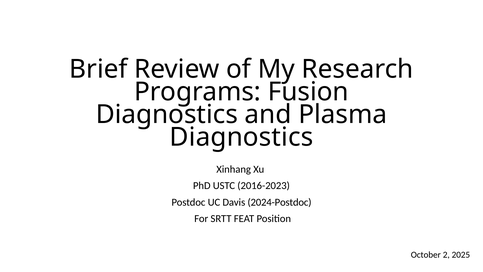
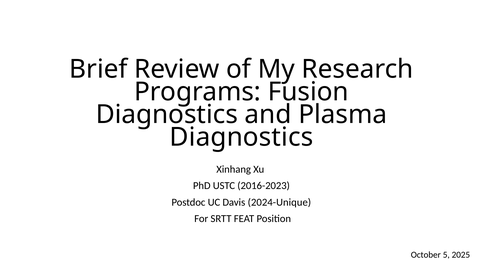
2024-Postdoc: 2024-Postdoc -> 2024-Unique
2: 2 -> 5
